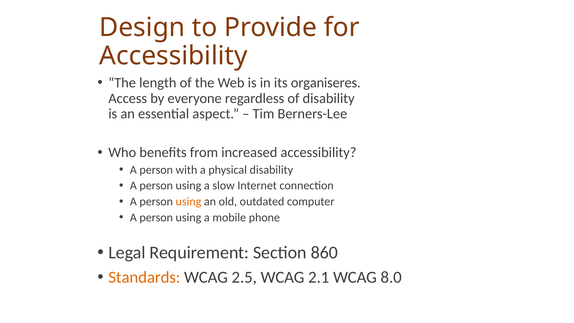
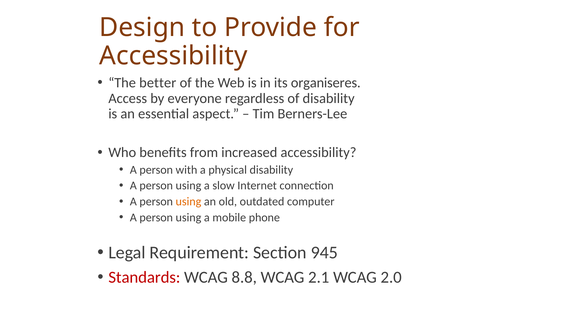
length: length -> better
860: 860 -> 945
Standards colour: orange -> red
2.5: 2.5 -> 8.8
8.0: 8.0 -> 2.0
